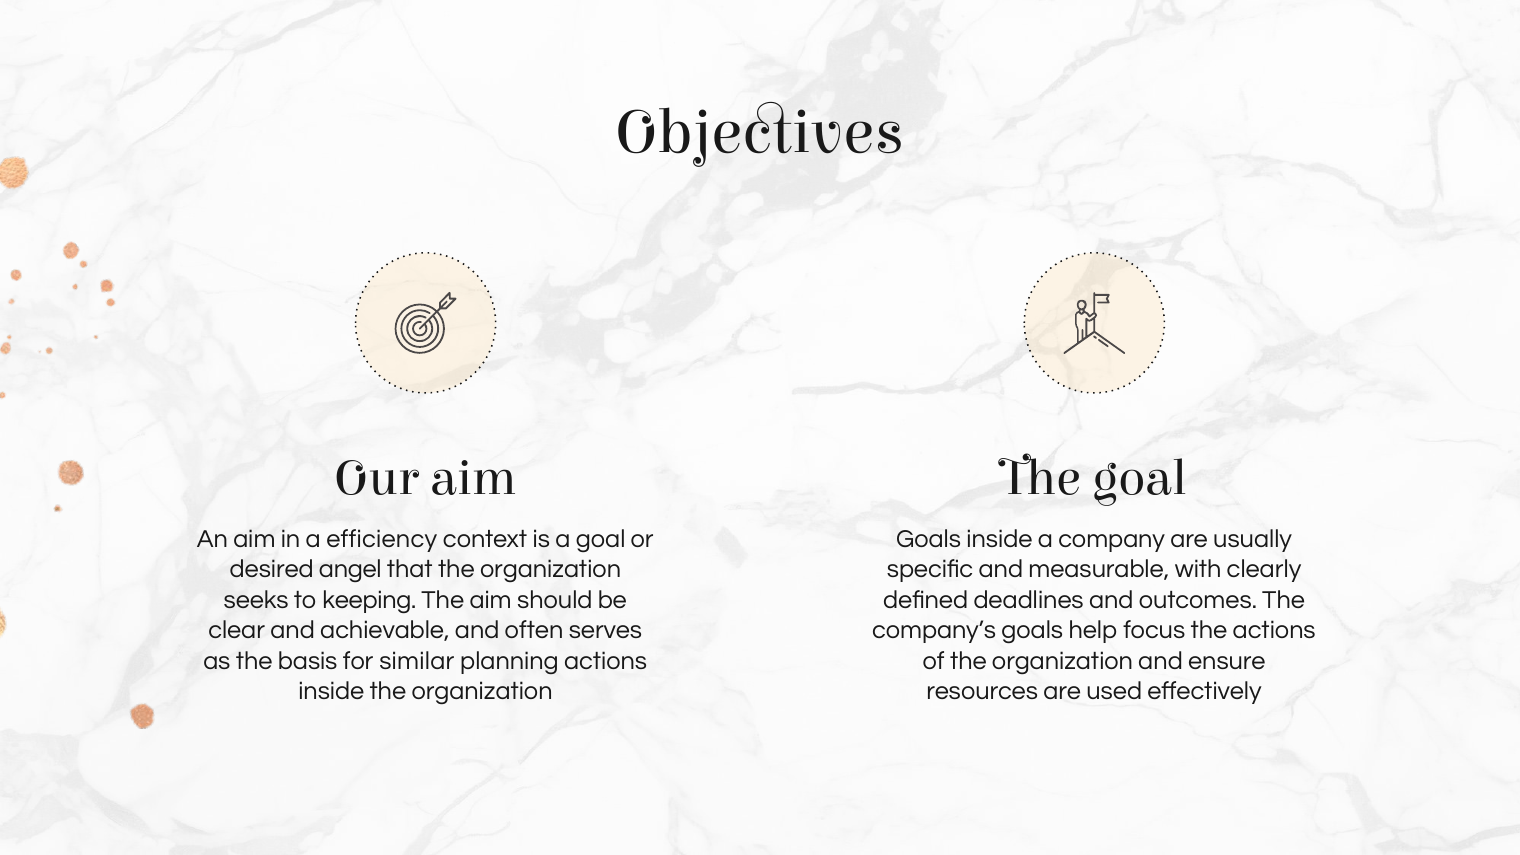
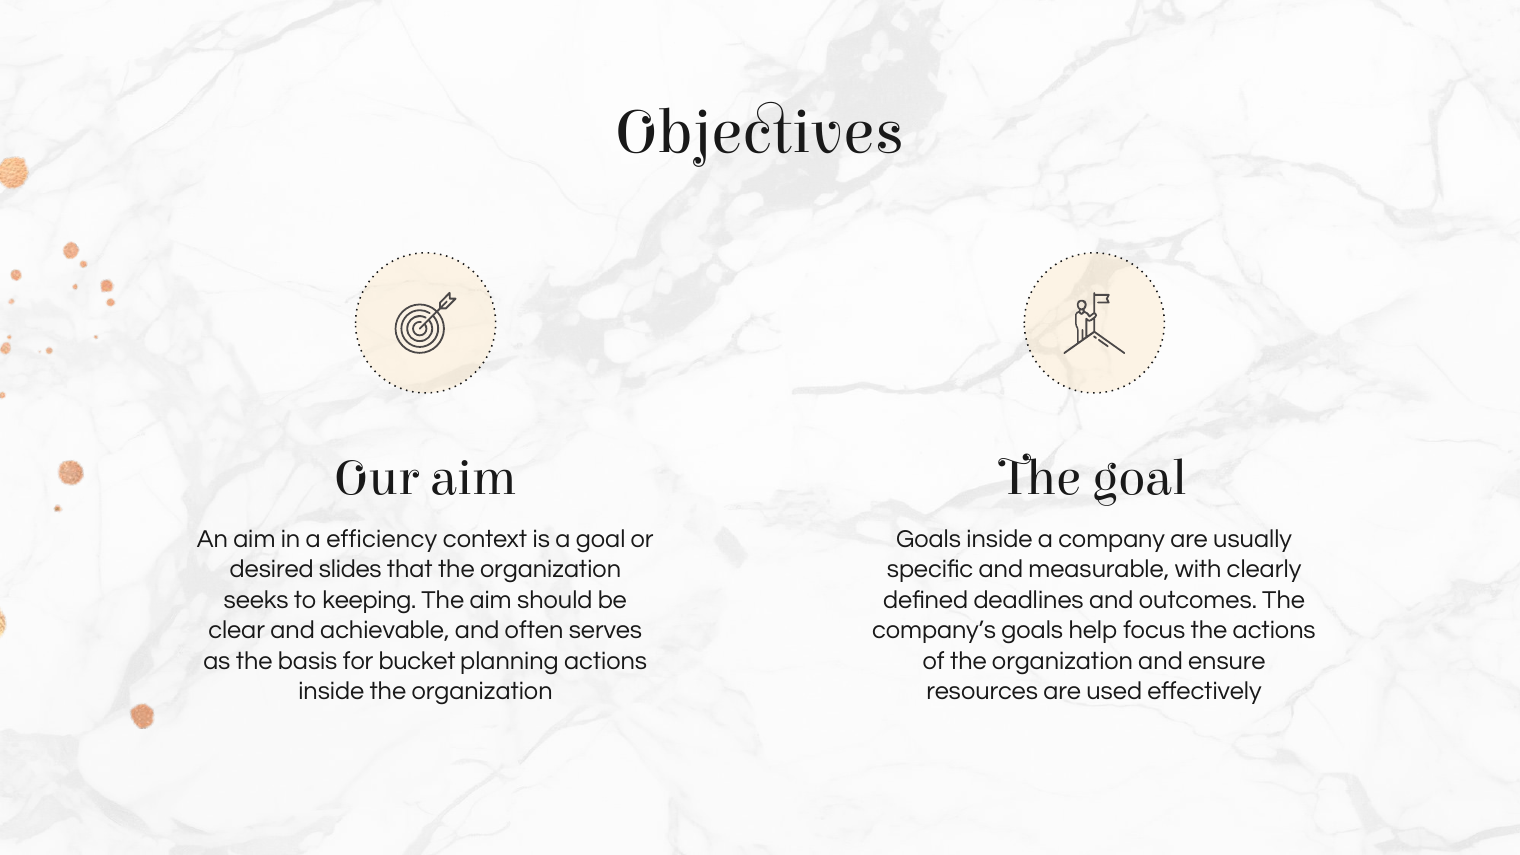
angel: angel -> slides
similar: similar -> bucket
